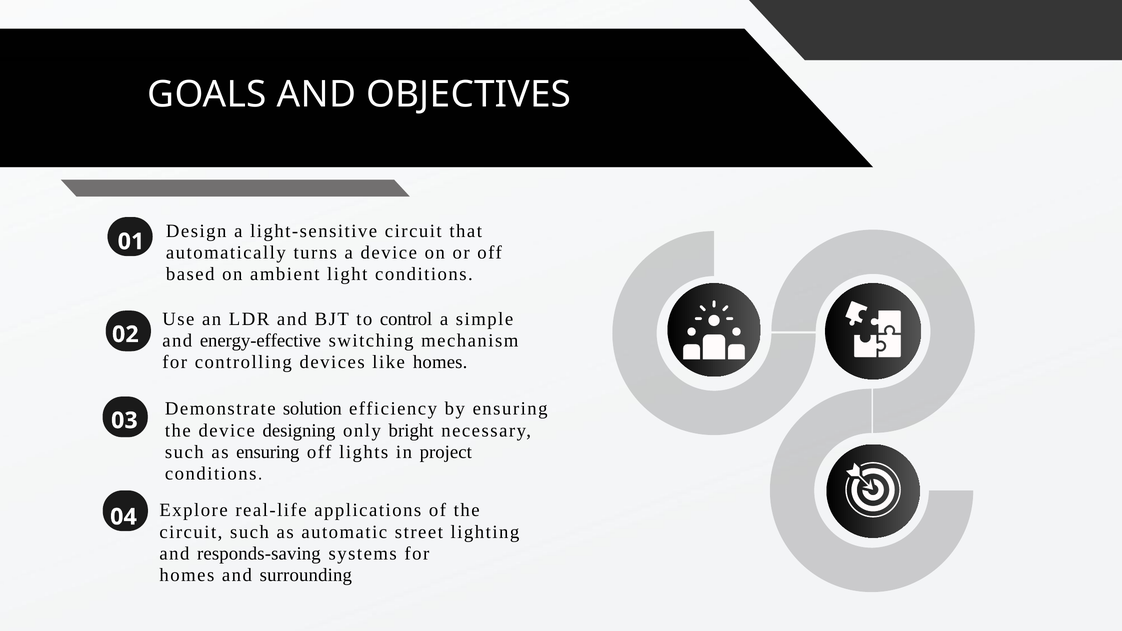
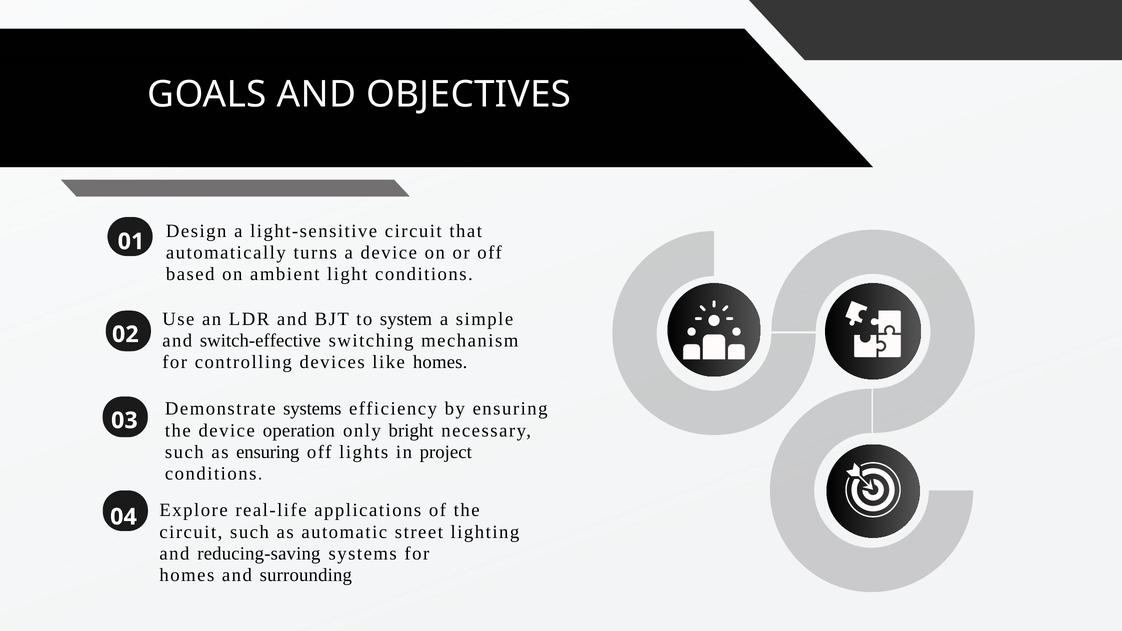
control: control -> system
energy-effective: energy-effective -> switch-effective
Demonstrate solution: solution -> systems
designing: designing -> operation
responds-saving: responds-saving -> reducing-saving
